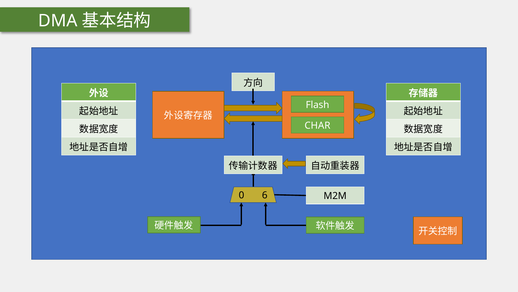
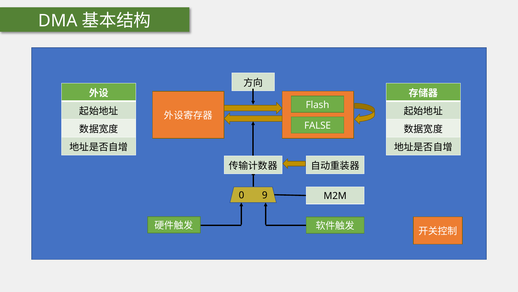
CHAR: CHAR -> FALSE
6: 6 -> 9
